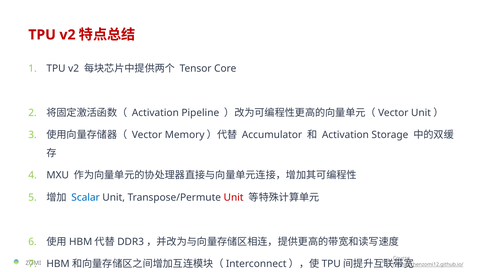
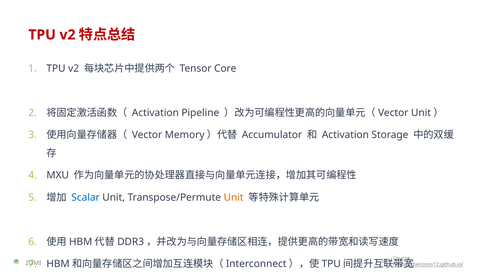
Unit at (234, 198) colour: red -> orange
